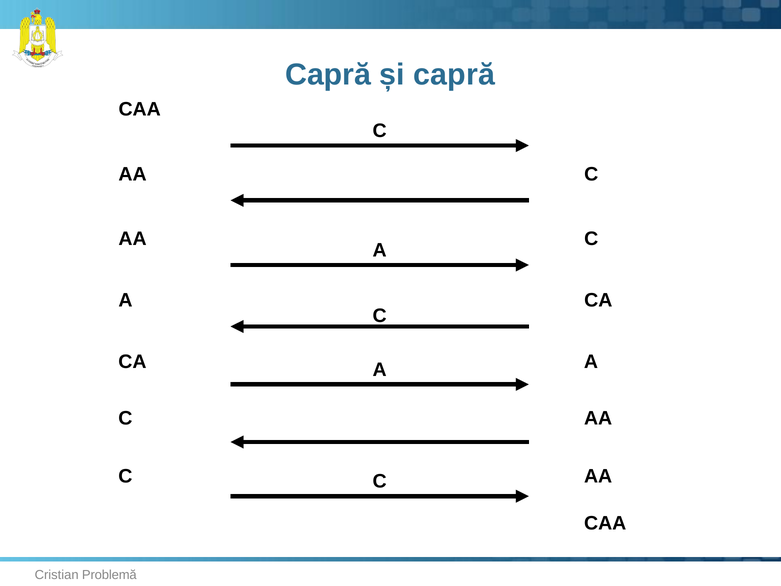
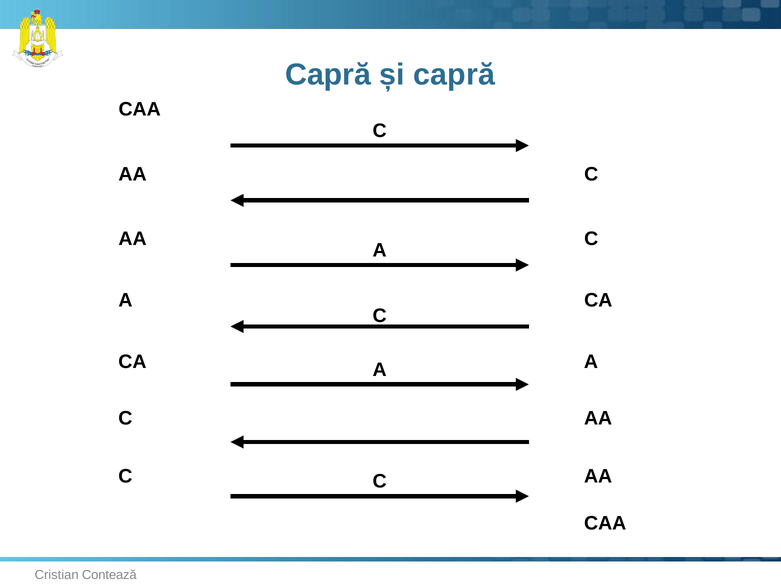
Problemă: Problemă -> Contează
